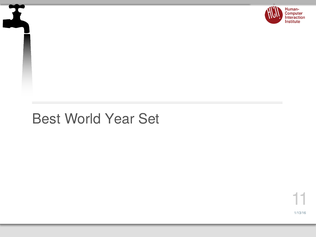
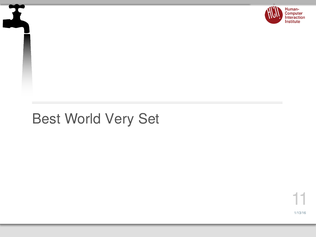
Year: Year -> Very
